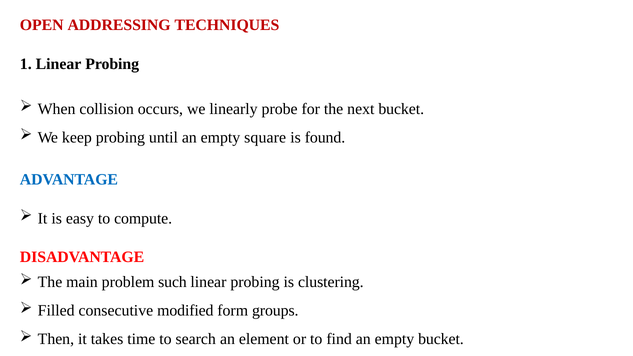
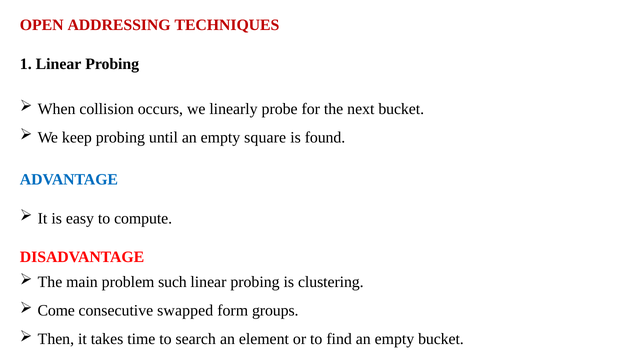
Filled: Filled -> Come
modified: modified -> swapped
